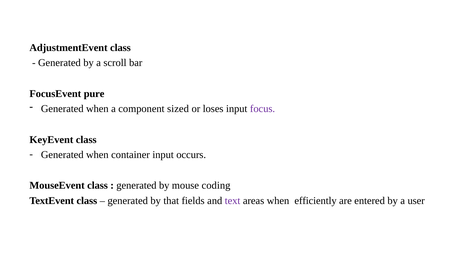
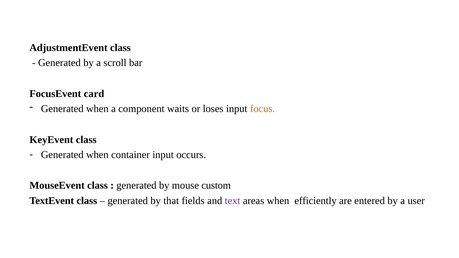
pure: pure -> card
sized: sized -> waits
focus colour: purple -> orange
coding: coding -> custom
